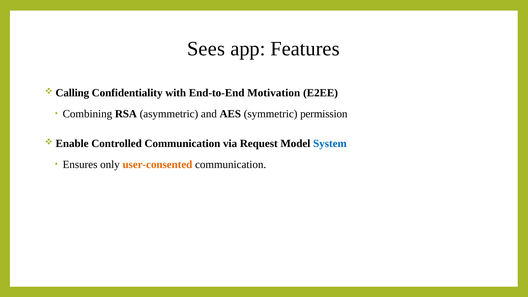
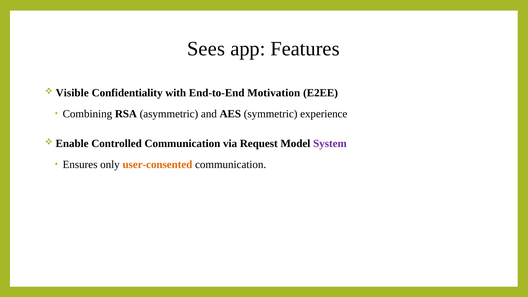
Calling: Calling -> Visible
permission: permission -> experience
System colour: blue -> purple
